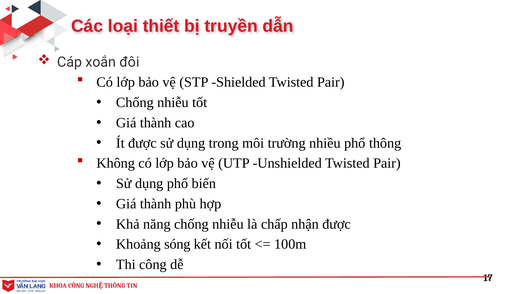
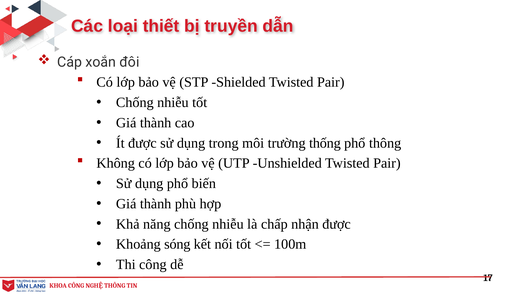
nhiều: nhiều -> thống
